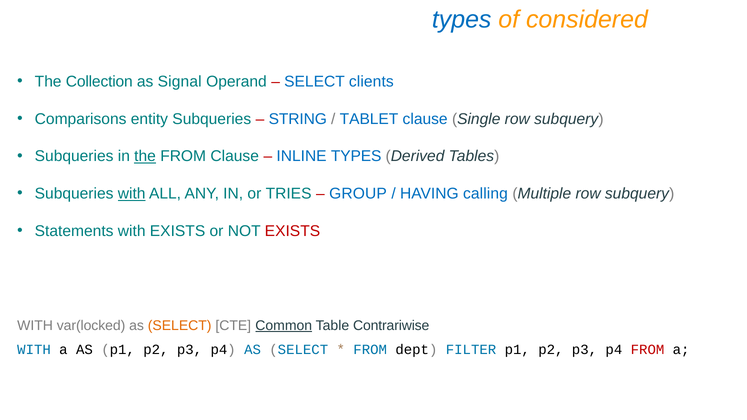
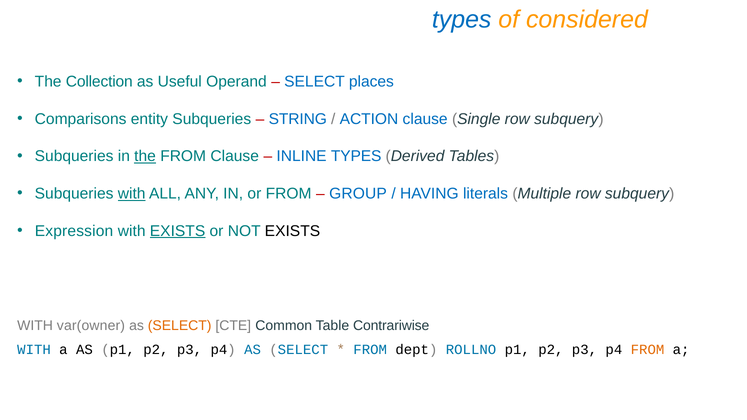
Signal: Signal -> Useful
clients: clients -> places
TABLET: TABLET -> ACTION
or TRIES: TRIES -> FROM
calling: calling -> literals
Statements: Statements -> Expression
EXISTS at (178, 231) underline: none -> present
EXISTS at (292, 231) colour: red -> black
var(locked: var(locked -> var(owner
Common underline: present -> none
FILTER: FILTER -> ROLLNO
FROM at (648, 350) colour: red -> orange
